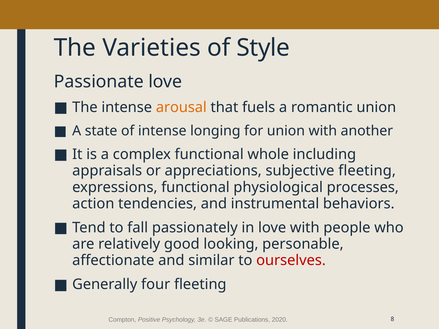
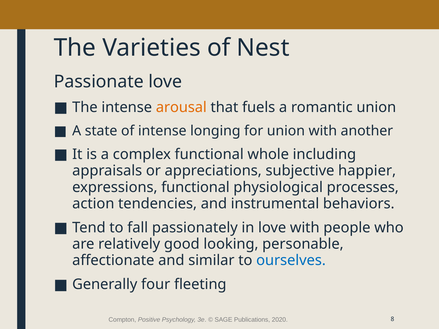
Style: Style -> Nest
subjective fleeting: fleeting -> happier
ourselves colour: red -> blue
